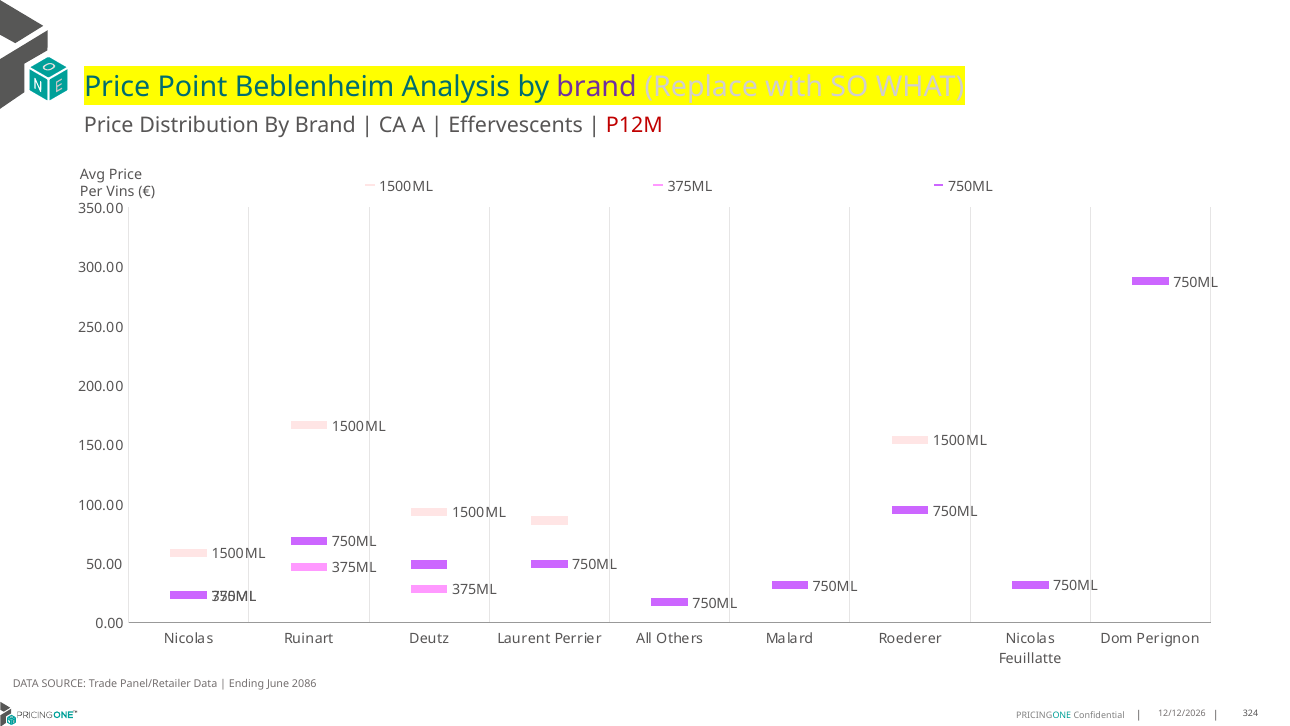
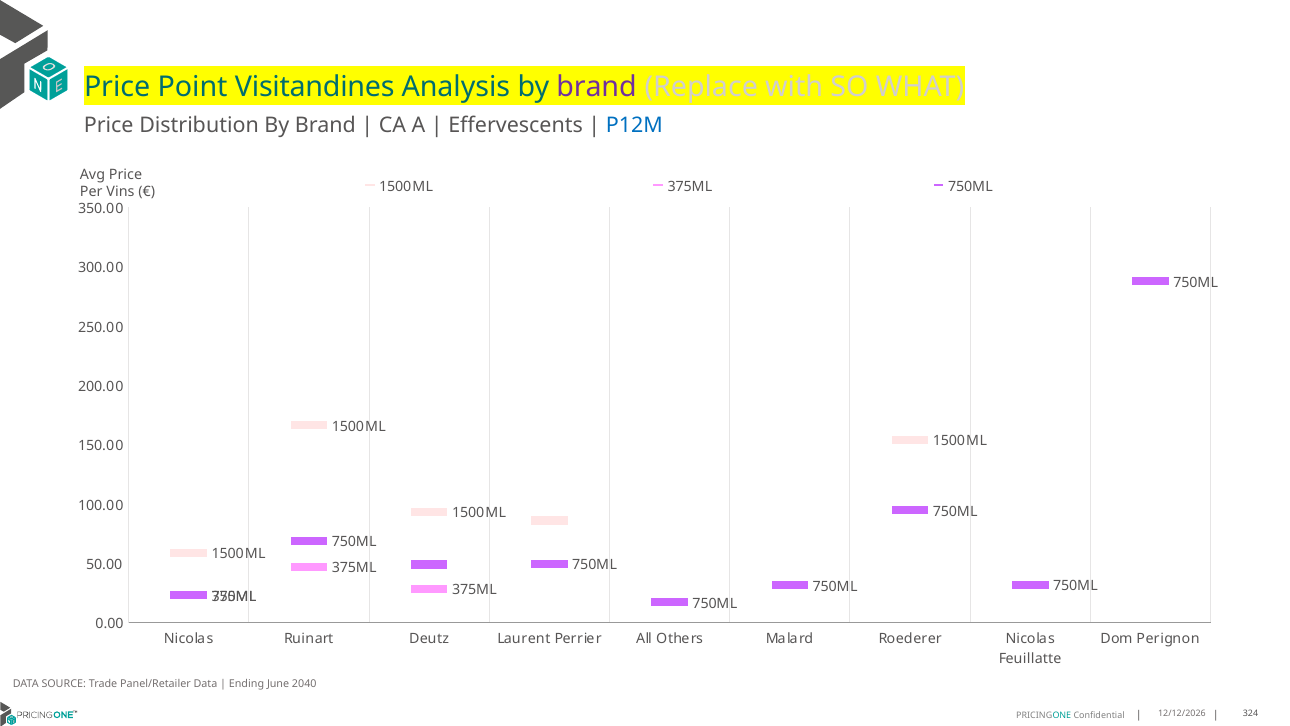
Beblenheim: Beblenheim -> Visitandines
P12M colour: red -> blue
2086: 2086 -> 2040
